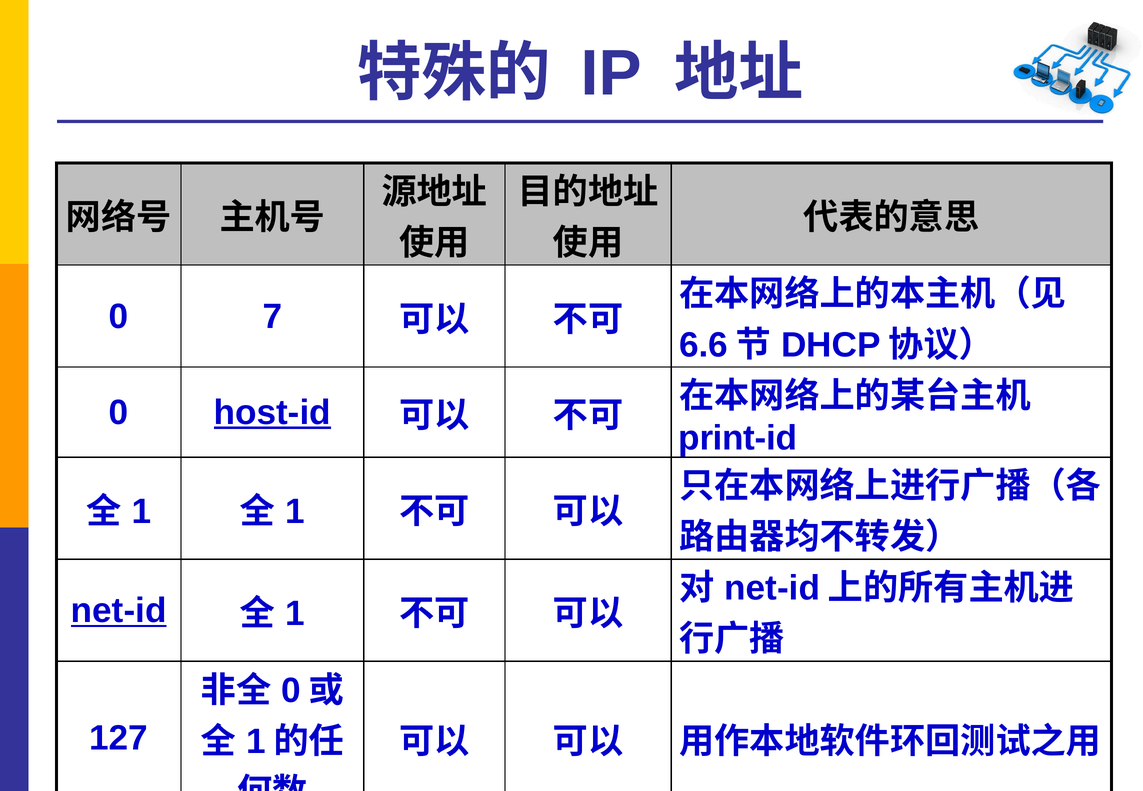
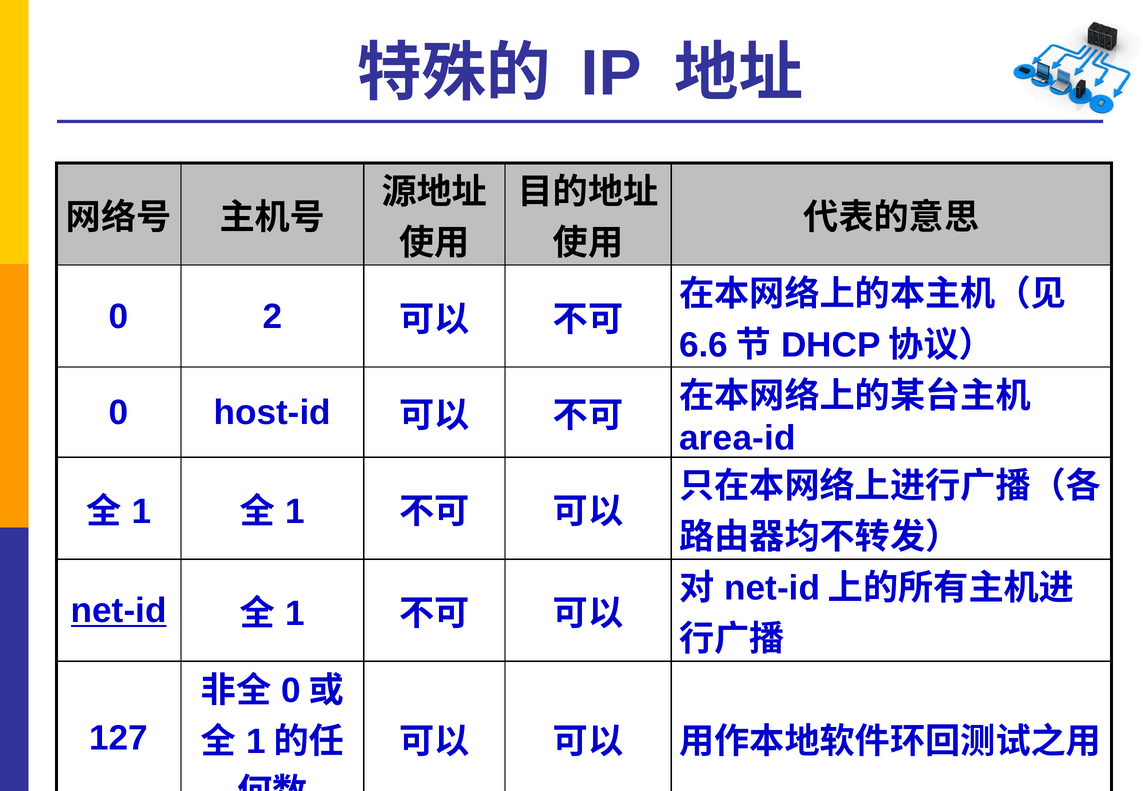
7: 7 -> 2
host-id underline: present -> none
print-id: print-id -> area-id
